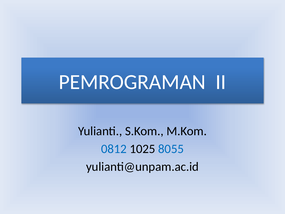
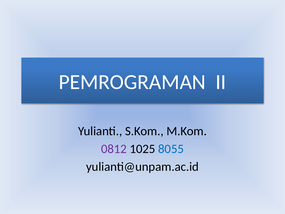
0812 colour: blue -> purple
